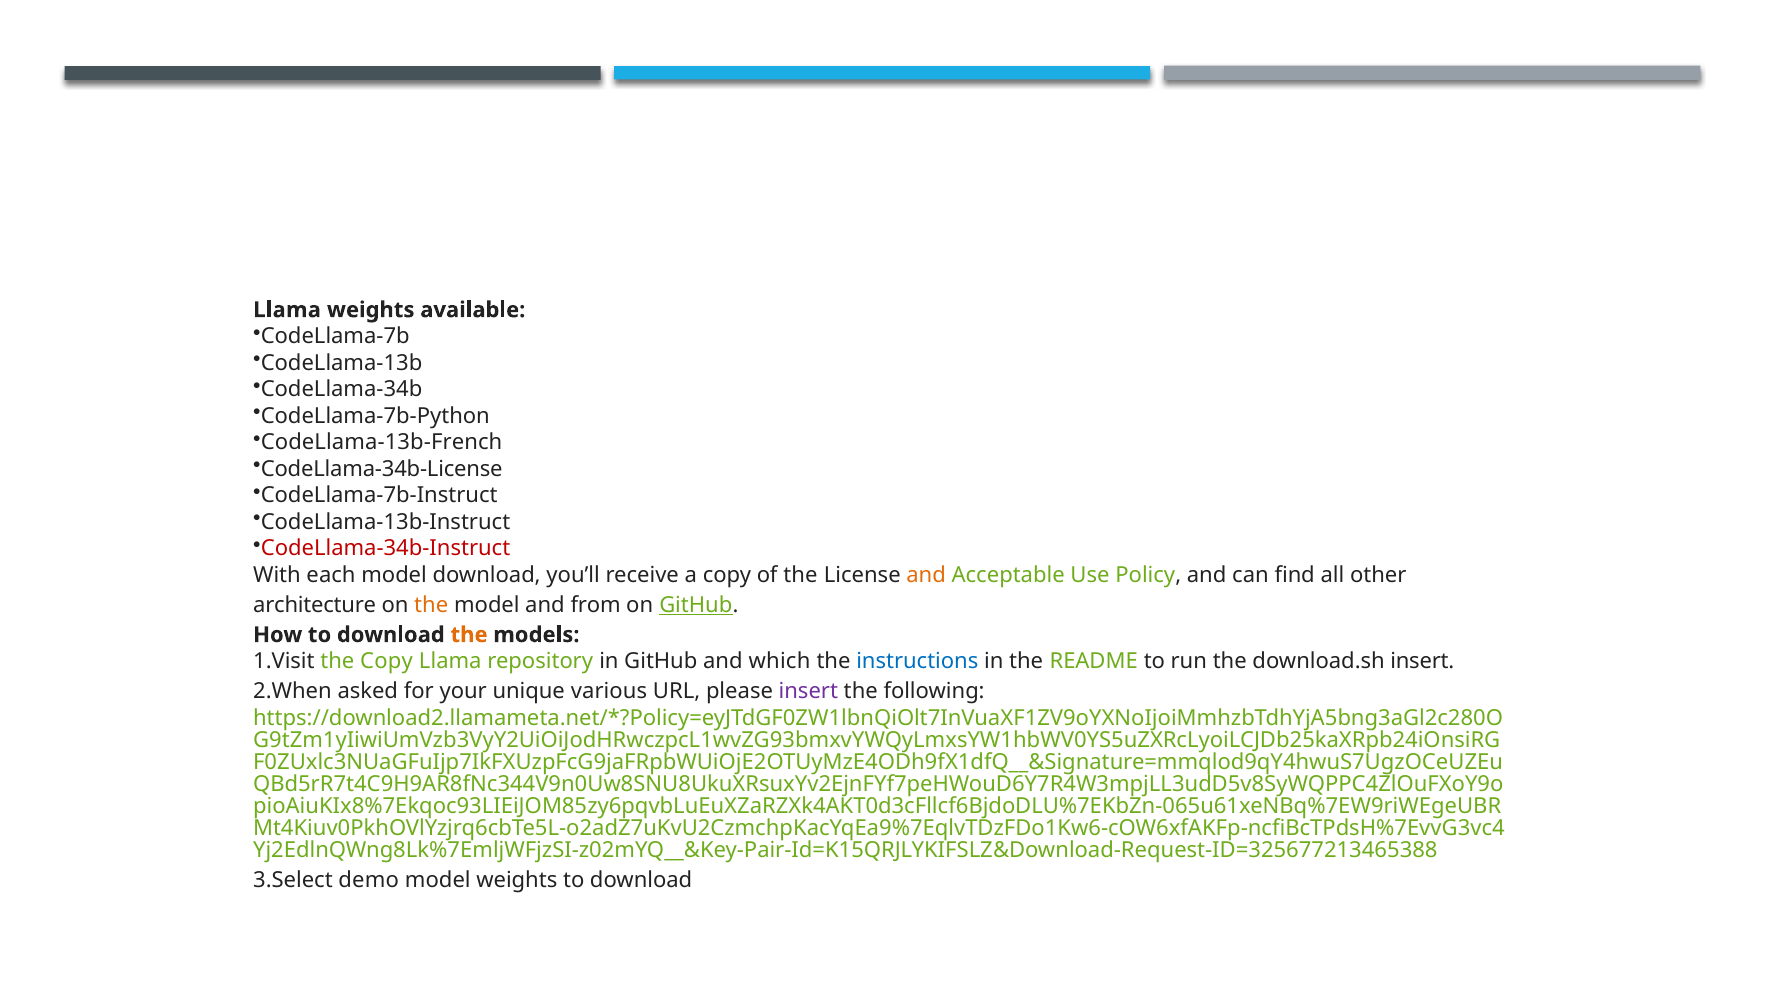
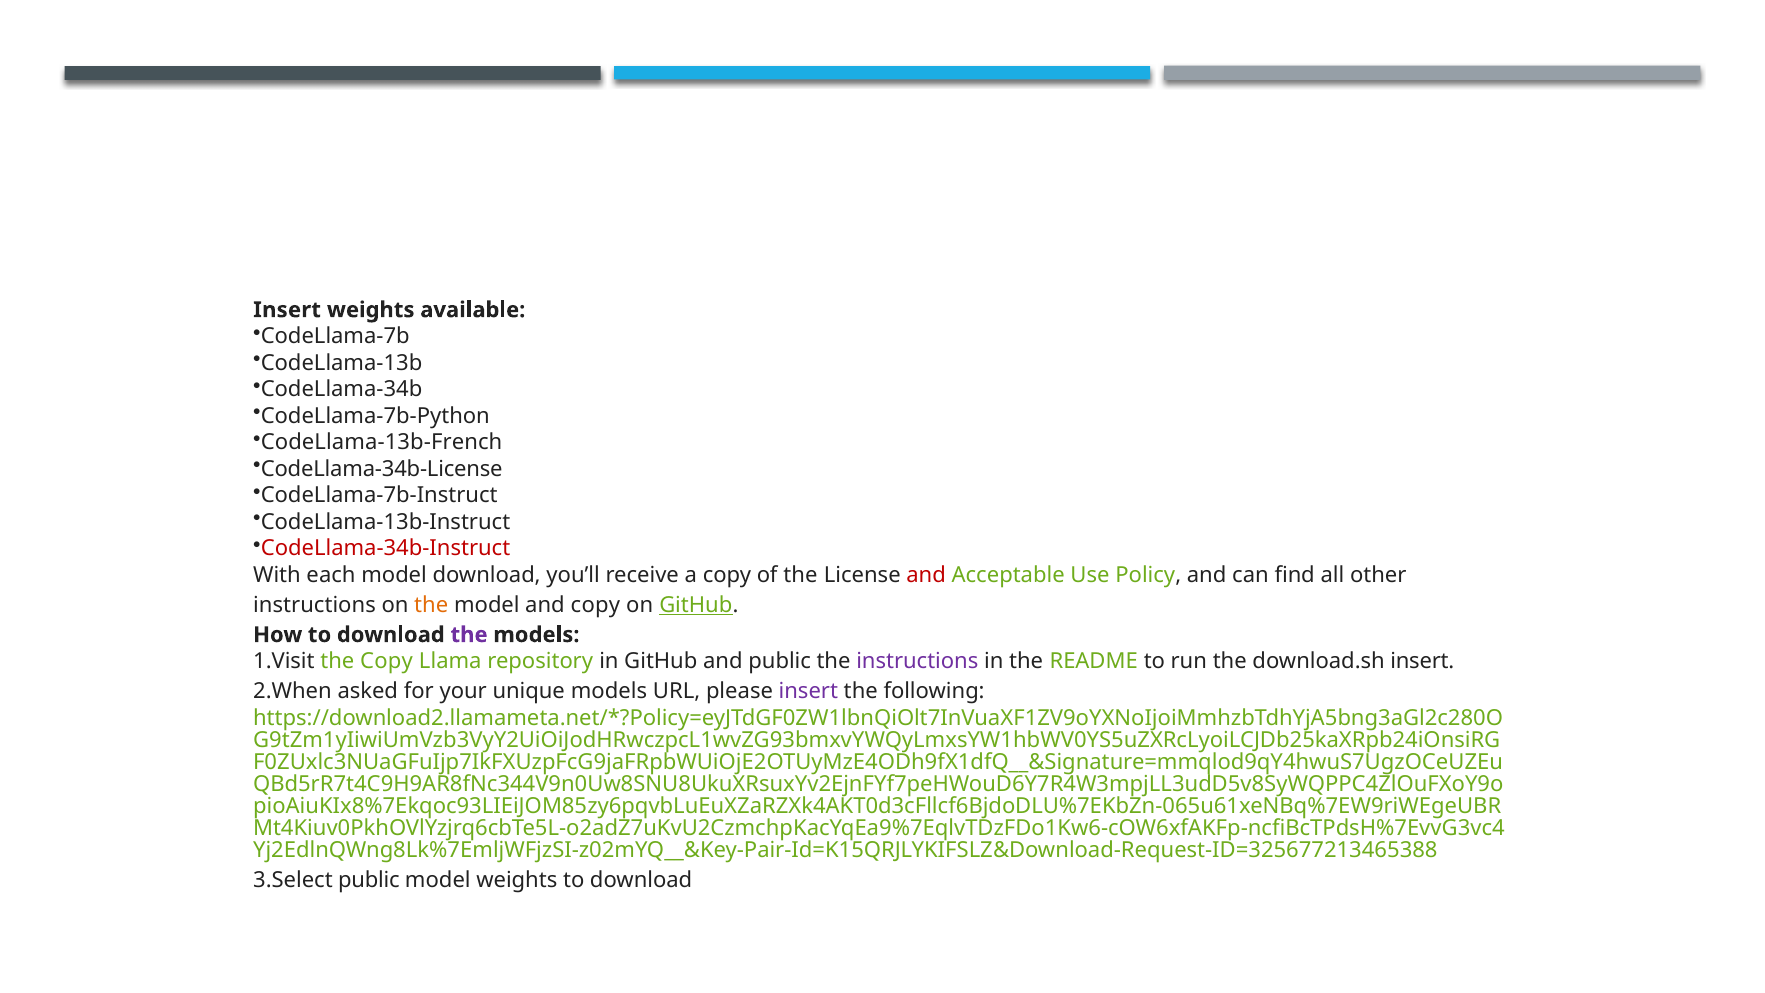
Llama at (287, 310): Llama -> Insert
and at (926, 575) colour: orange -> red
architecture at (315, 605): architecture -> instructions
and from: from -> copy
the at (469, 635) colour: orange -> purple
and which: which -> public
instructions at (917, 661) colour: blue -> purple
unique various: various -> models
demo at (369, 880): demo -> public
